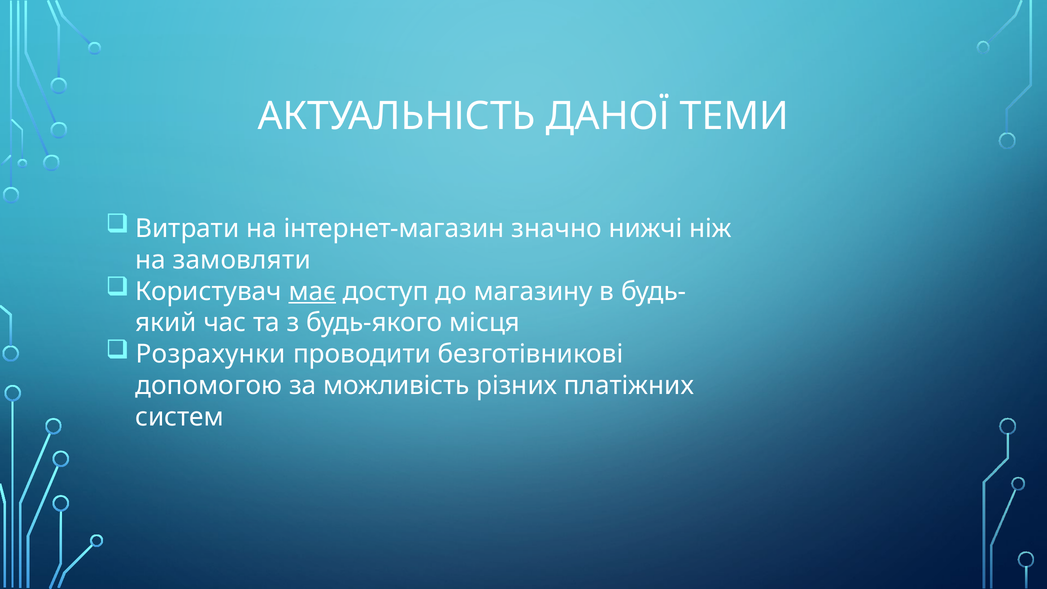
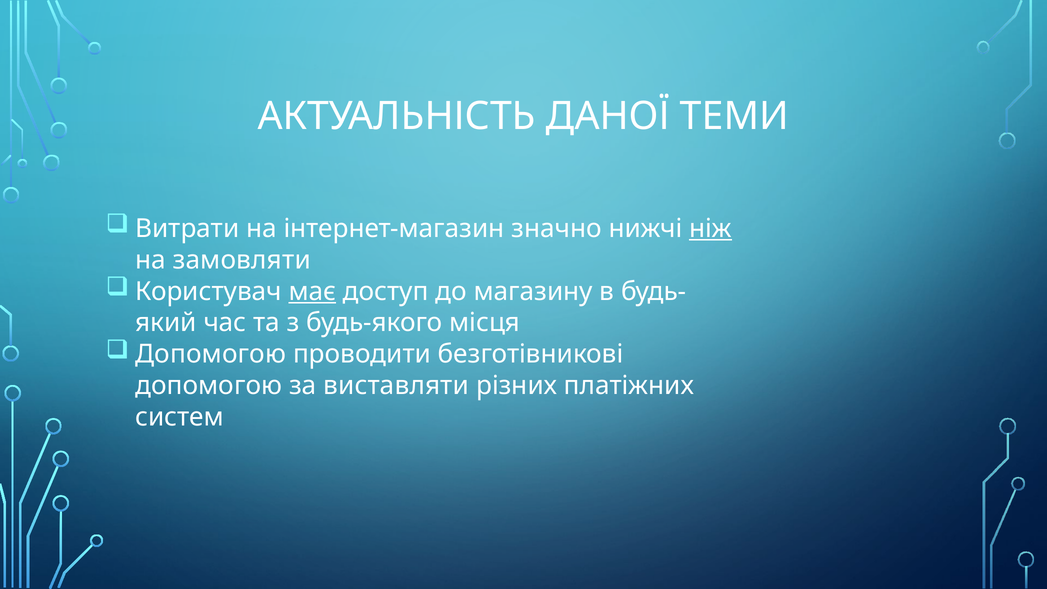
ніж underline: none -> present
Розрахунки at (211, 354): Розрахунки -> Допомогою
можливість: можливість -> виставляти
